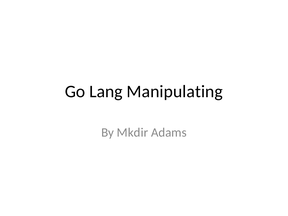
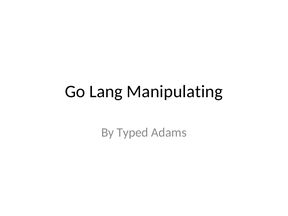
Mkdir: Mkdir -> Typed
